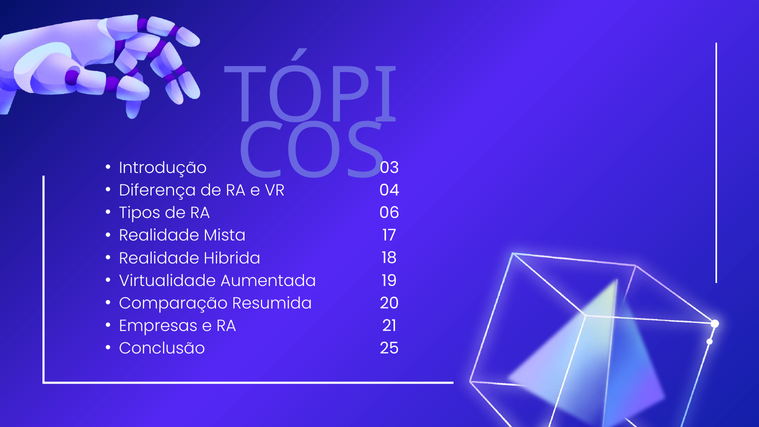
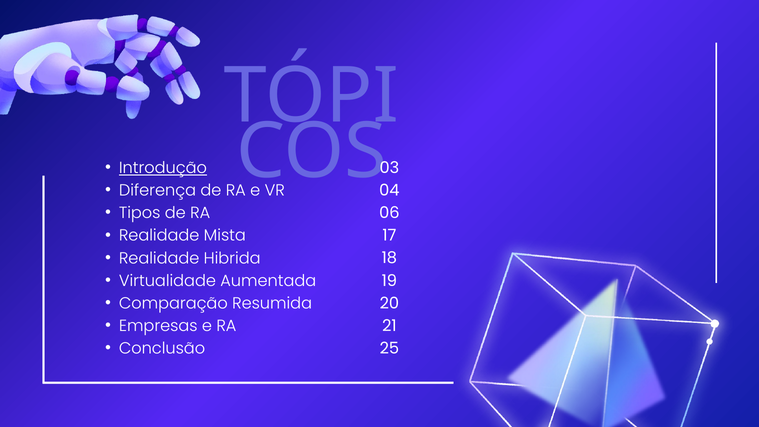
Introdução underline: none -> present
